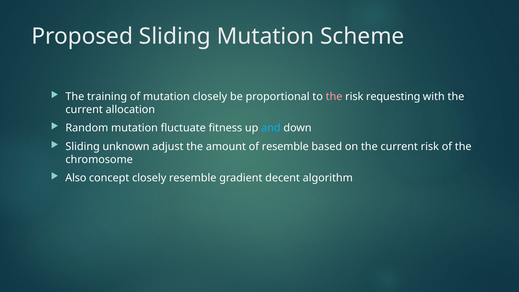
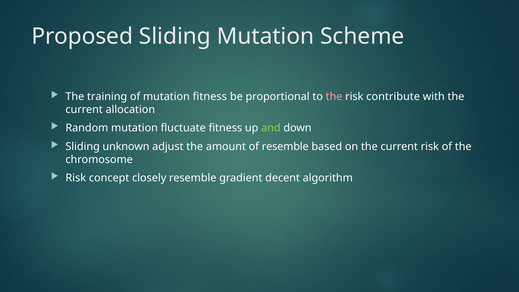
mutation closely: closely -> fitness
requesting: requesting -> contribute
and colour: light blue -> light green
Also at (76, 178): Also -> Risk
